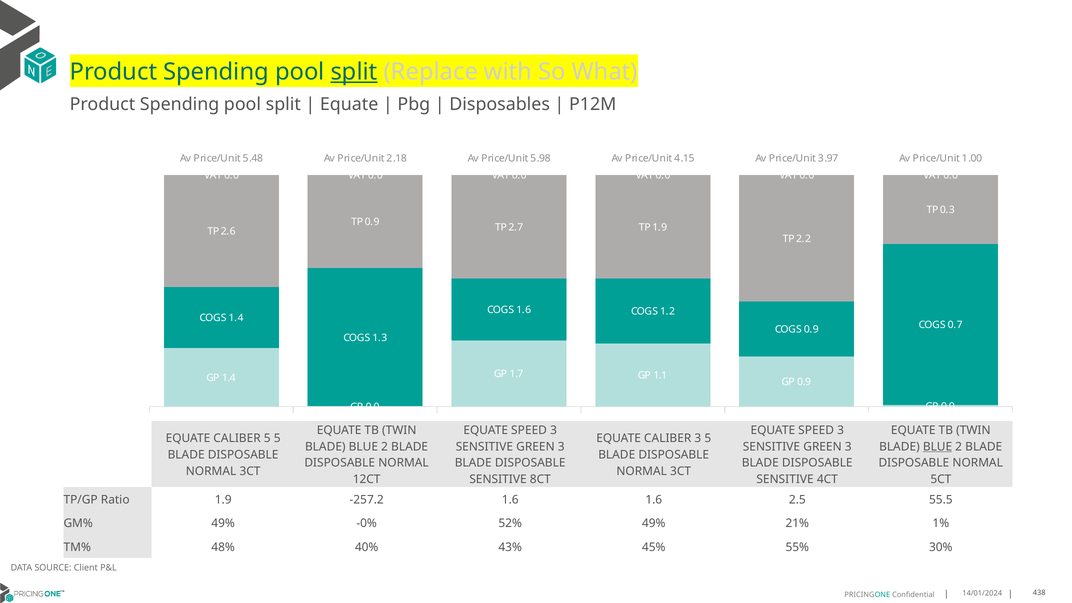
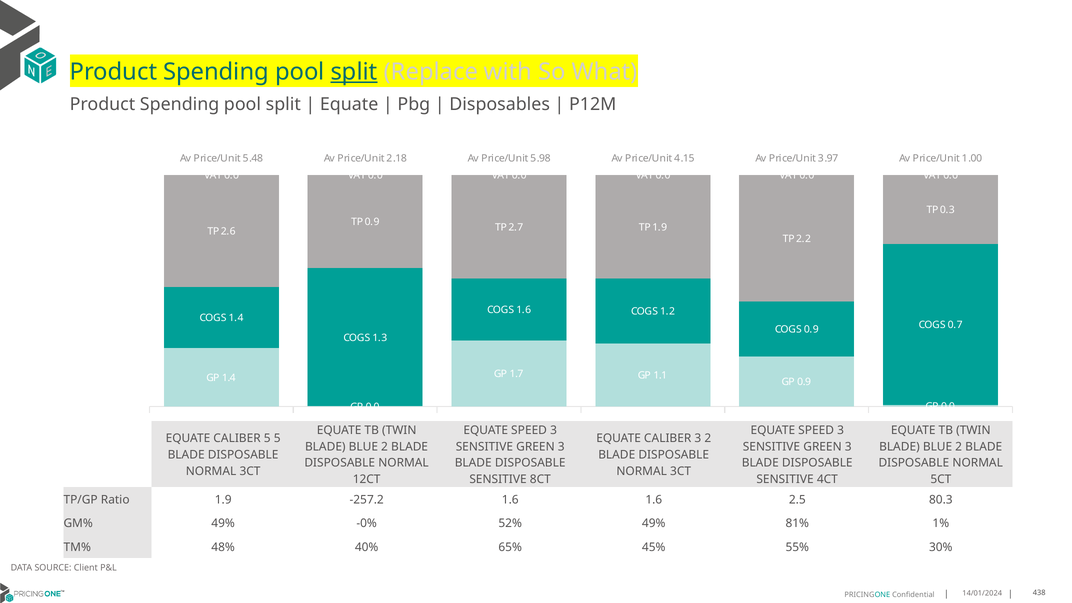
3 5: 5 -> 2
BLUE at (938, 447) underline: present -> none
55.5: 55.5 -> 80.3
21%: 21% -> 81%
43%: 43% -> 65%
